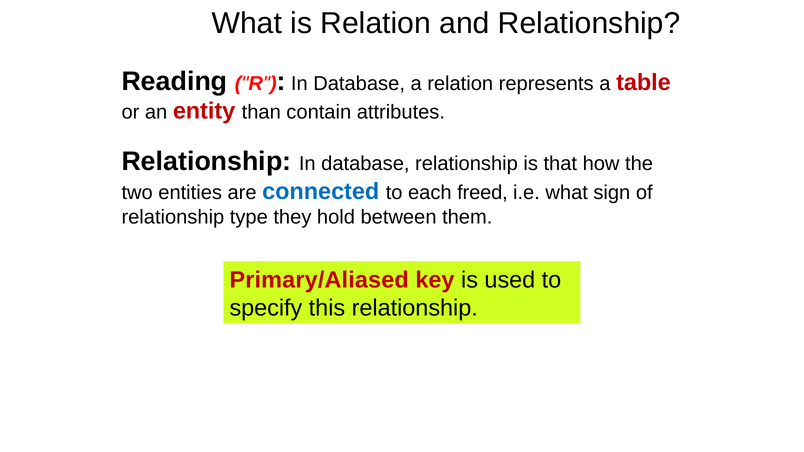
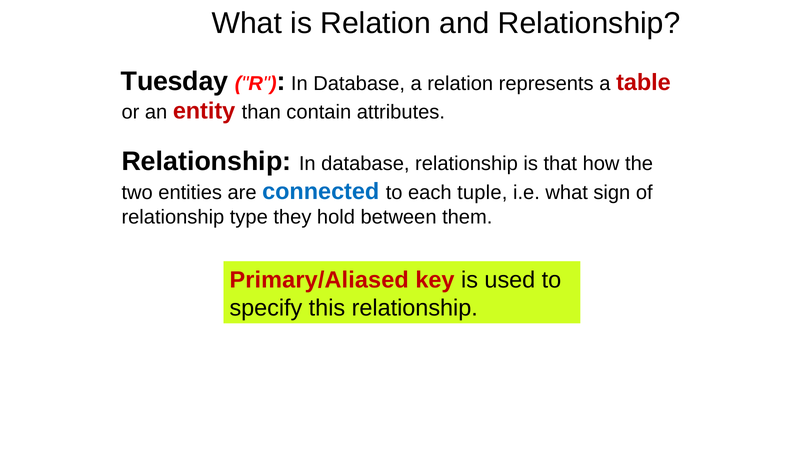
Reading: Reading -> Tuesday
freed: freed -> tuple
